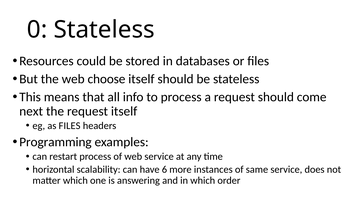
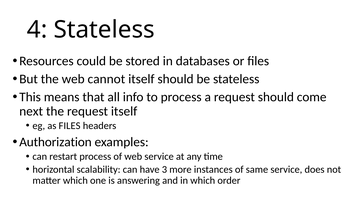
0: 0 -> 4
choose: choose -> cannot
Programming: Programming -> Authorization
6: 6 -> 3
